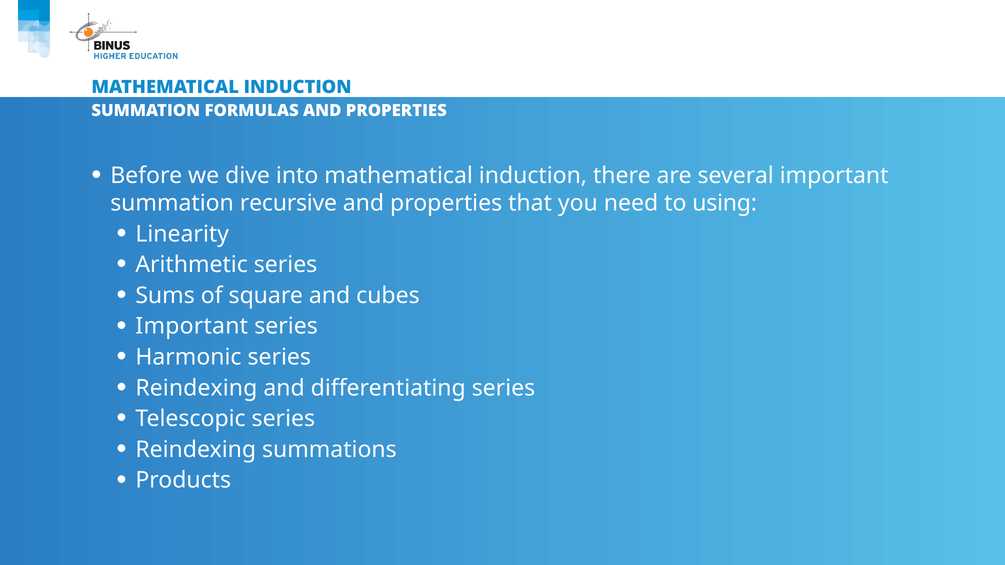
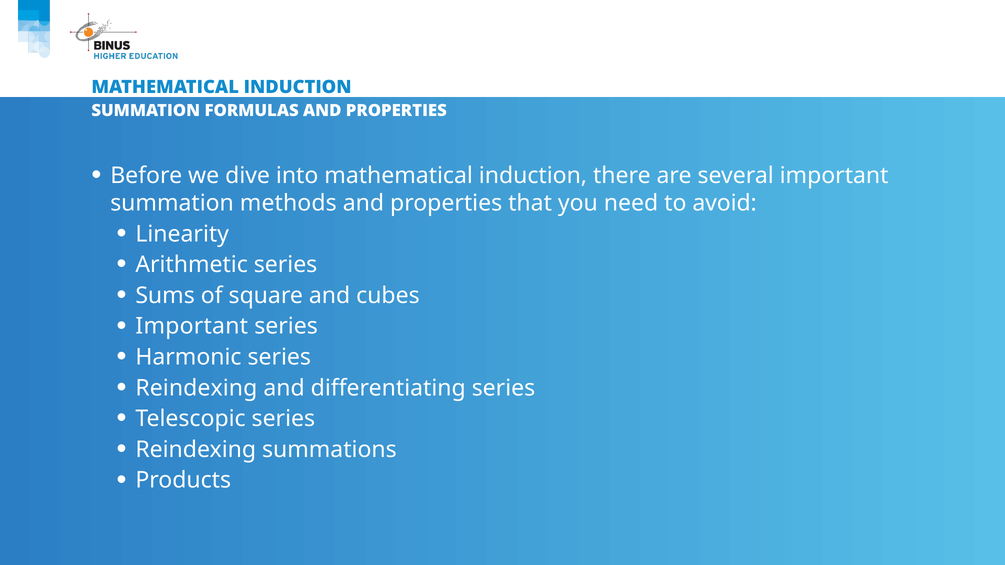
recursive: recursive -> methods
using: using -> avoid
